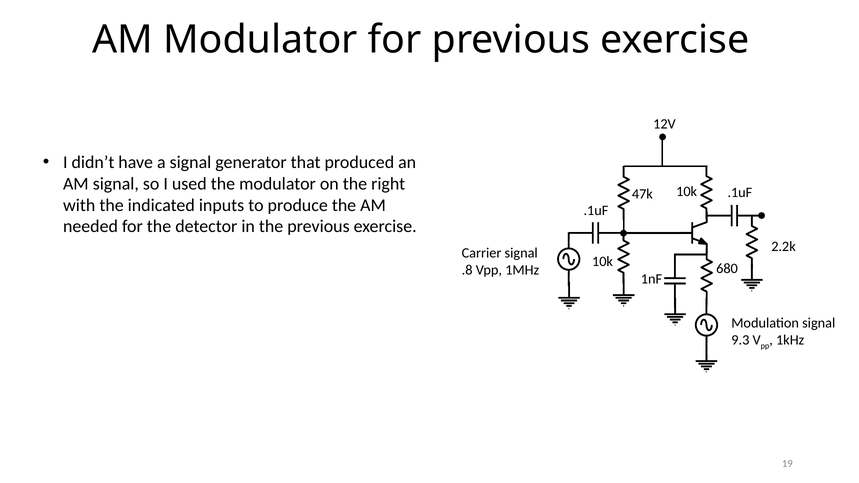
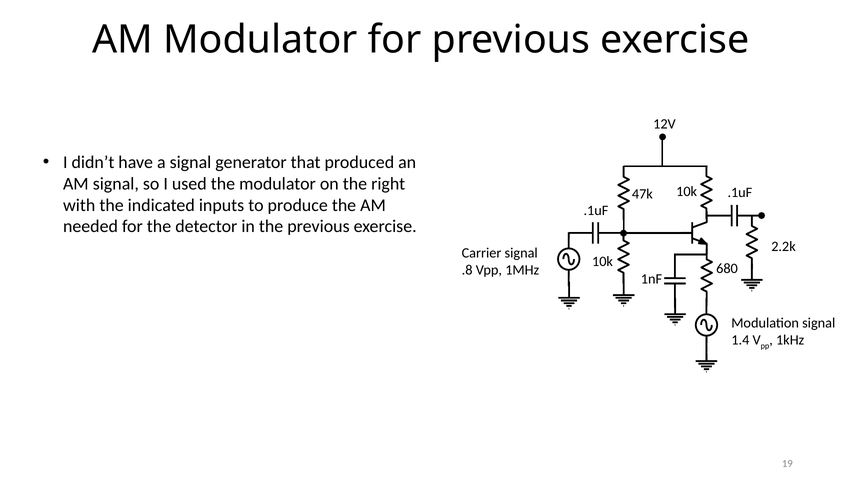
9.3: 9.3 -> 1.4
